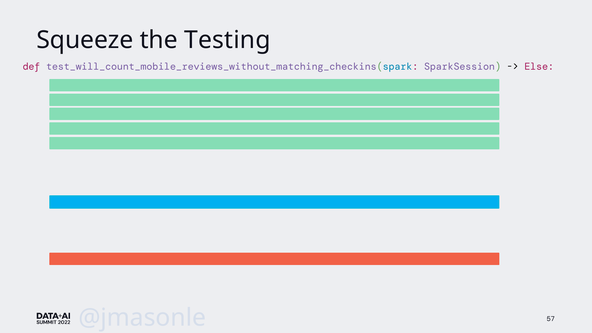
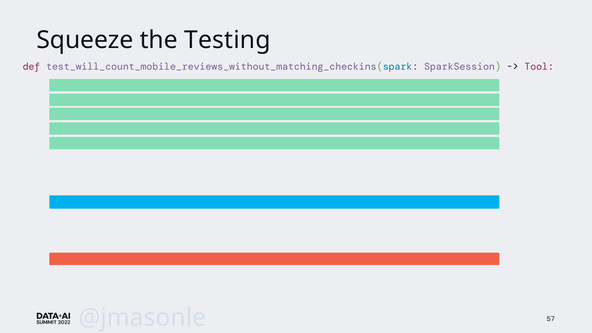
Else: Else -> Tool
